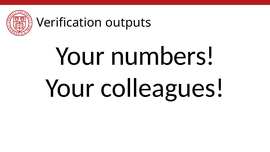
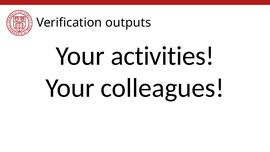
numbers: numbers -> activities
